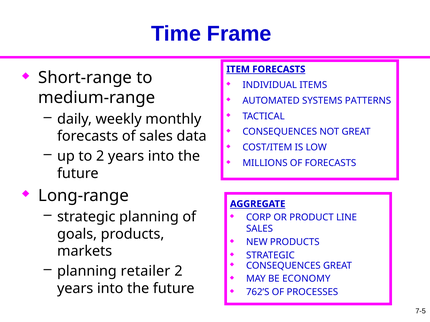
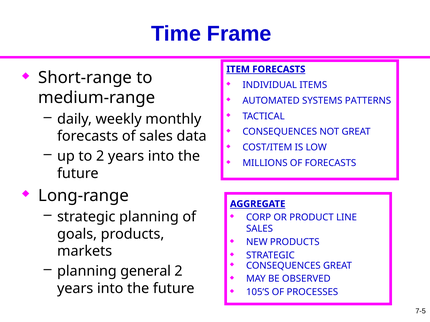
retailer: retailer -> general
ECONOMY: ECONOMY -> OBSERVED
762’S: 762’S -> 105’S
